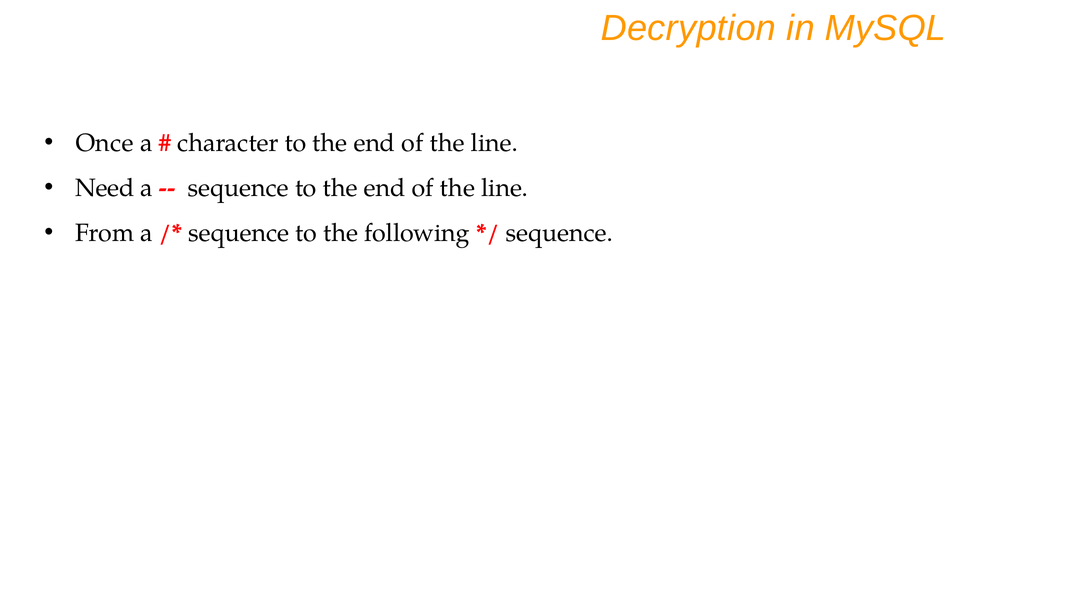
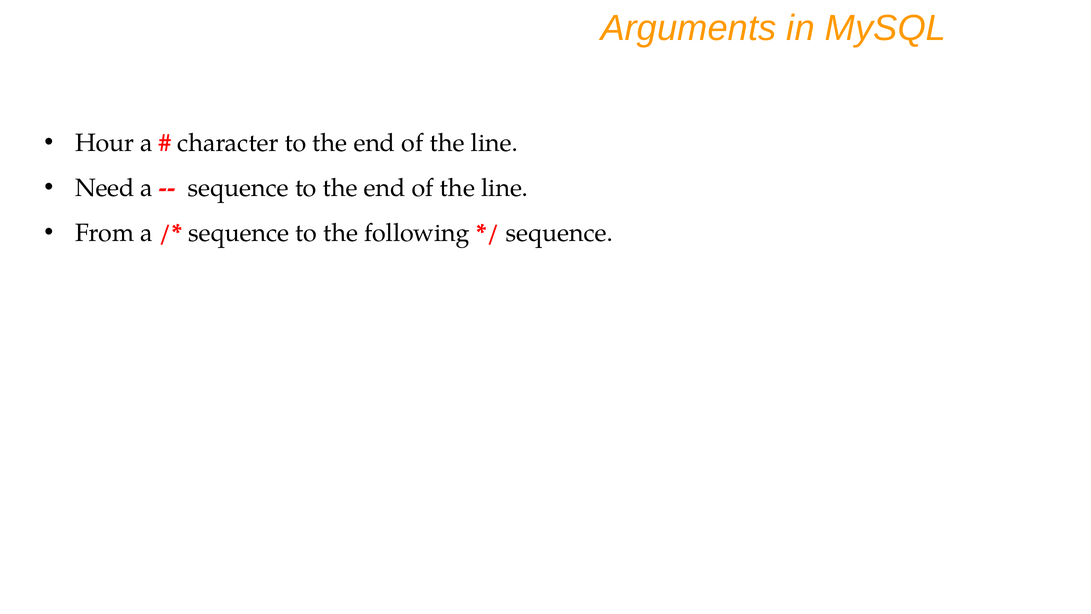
Decryption: Decryption -> Arguments
Once: Once -> Hour
